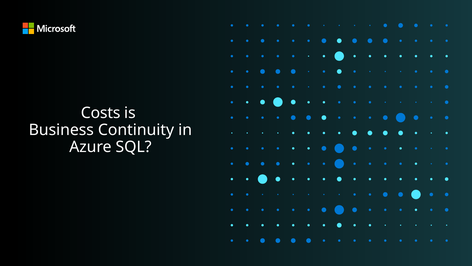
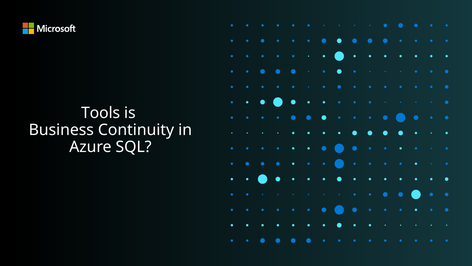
Costs: Costs -> Tools
